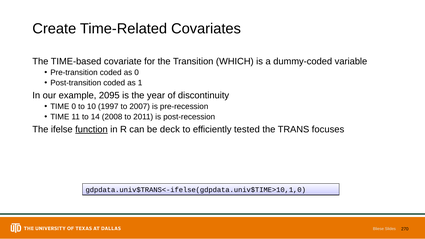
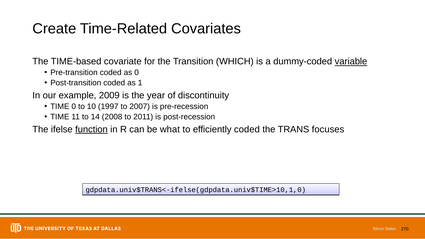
variable underline: none -> present
2095: 2095 -> 2009
deck: deck -> what
efficiently tested: tested -> coded
